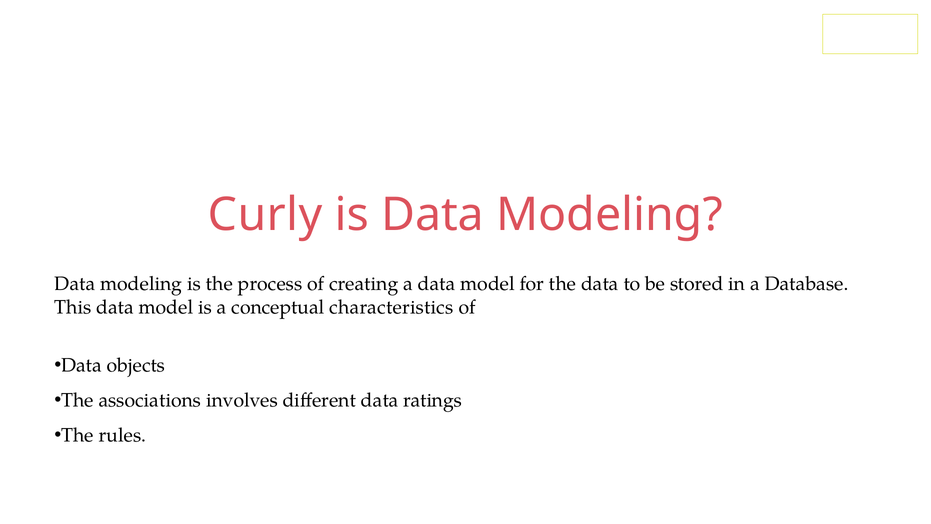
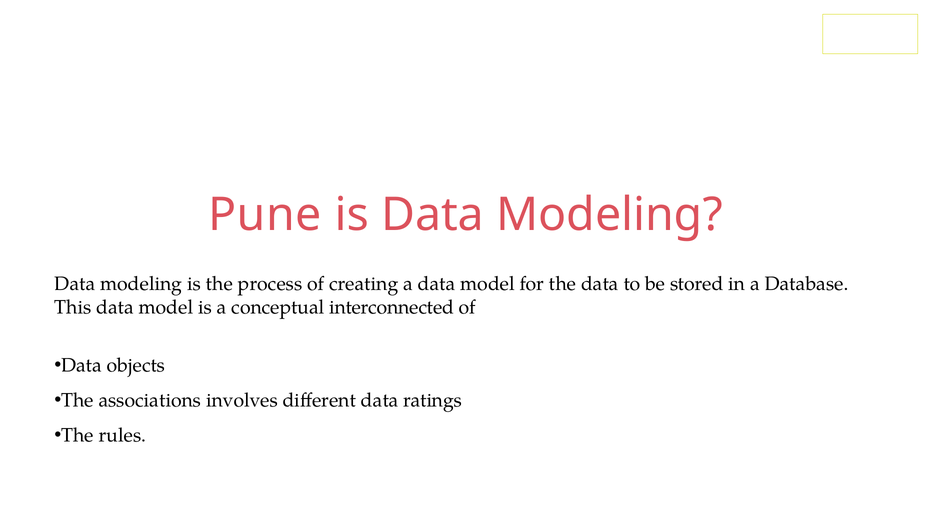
Curly: Curly -> Pune
characteristics: characteristics -> interconnected
